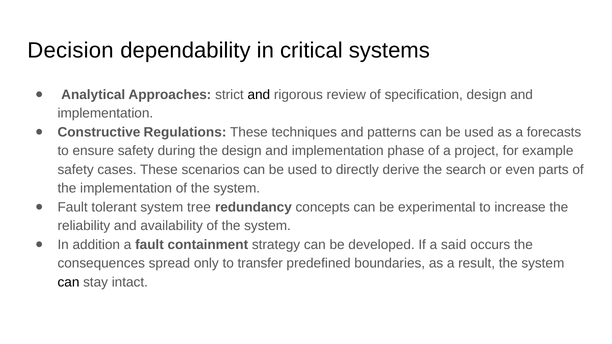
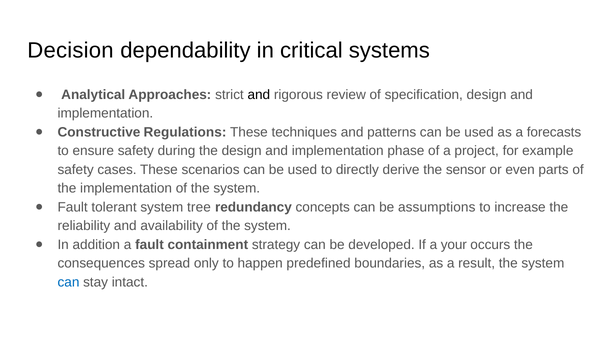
search: search -> sensor
experimental: experimental -> assumptions
said: said -> your
transfer: transfer -> happen
can at (69, 282) colour: black -> blue
